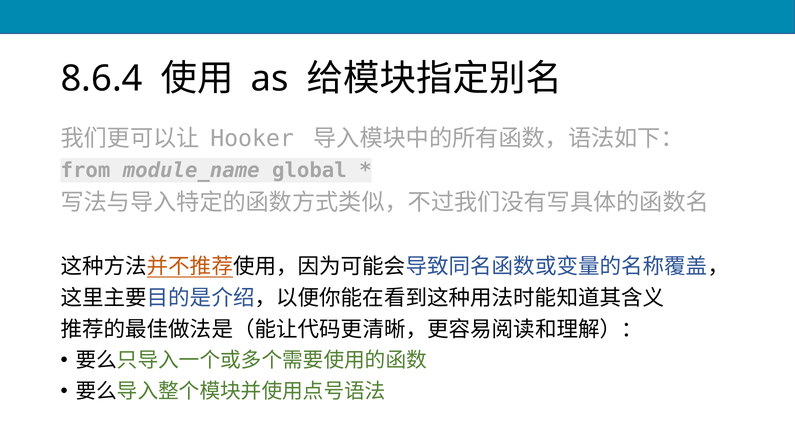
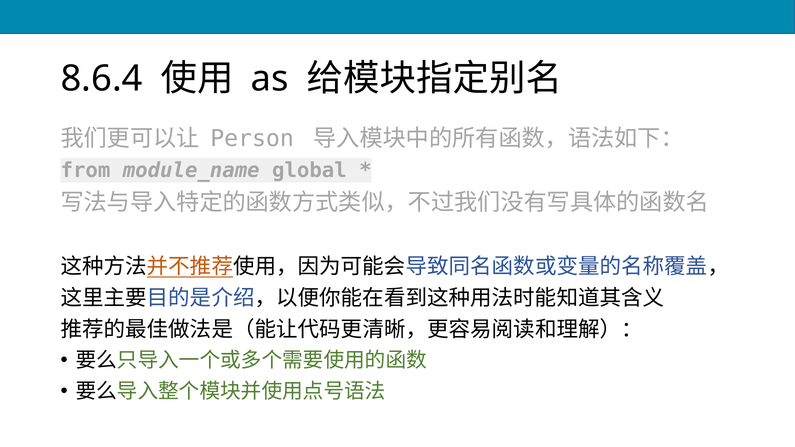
Hooker: Hooker -> Person
